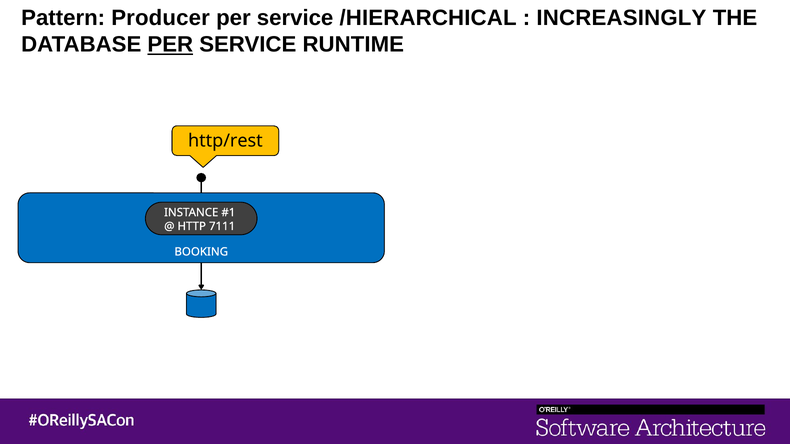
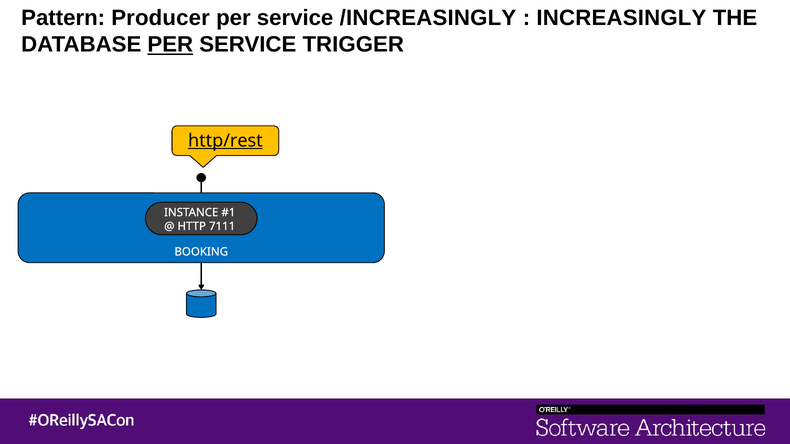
/HIERARCHICAL: /HIERARCHICAL -> /INCREASINGLY
RUNTIME: RUNTIME -> TRIGGER
http/rest underline: none -> present
